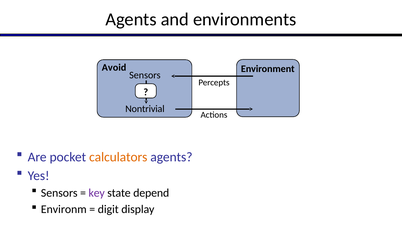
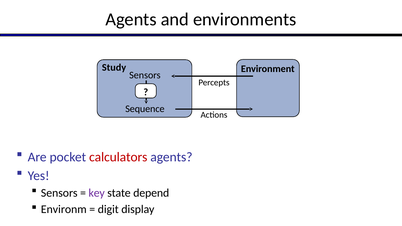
Avoid: Avoid -> Study
Nontrivial: Nontrivial -> Sequence
calculators colour: orange -> red
